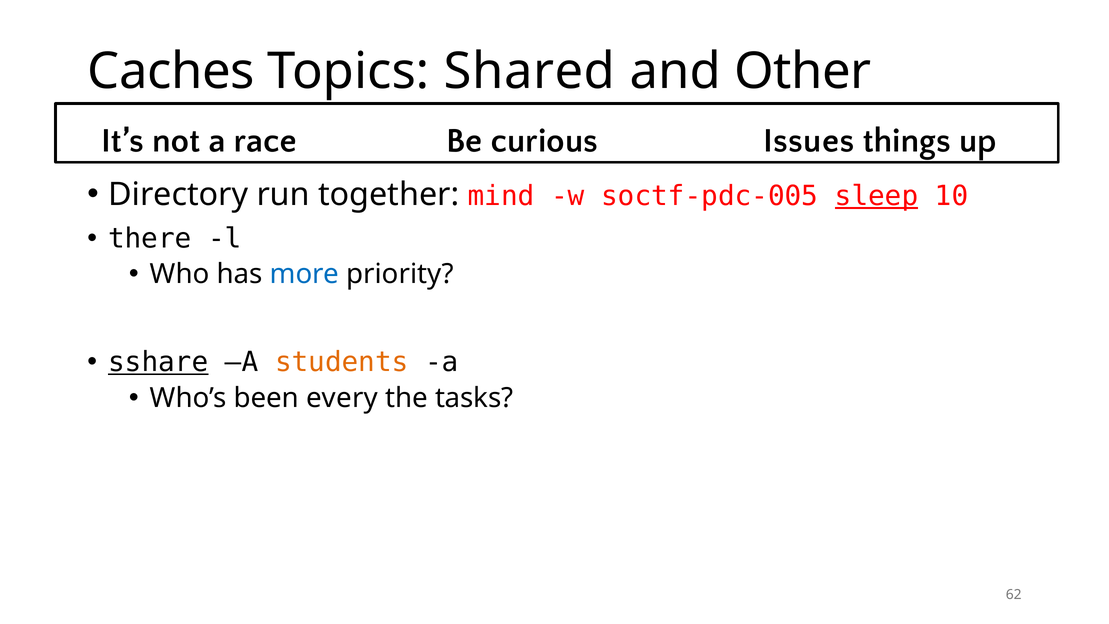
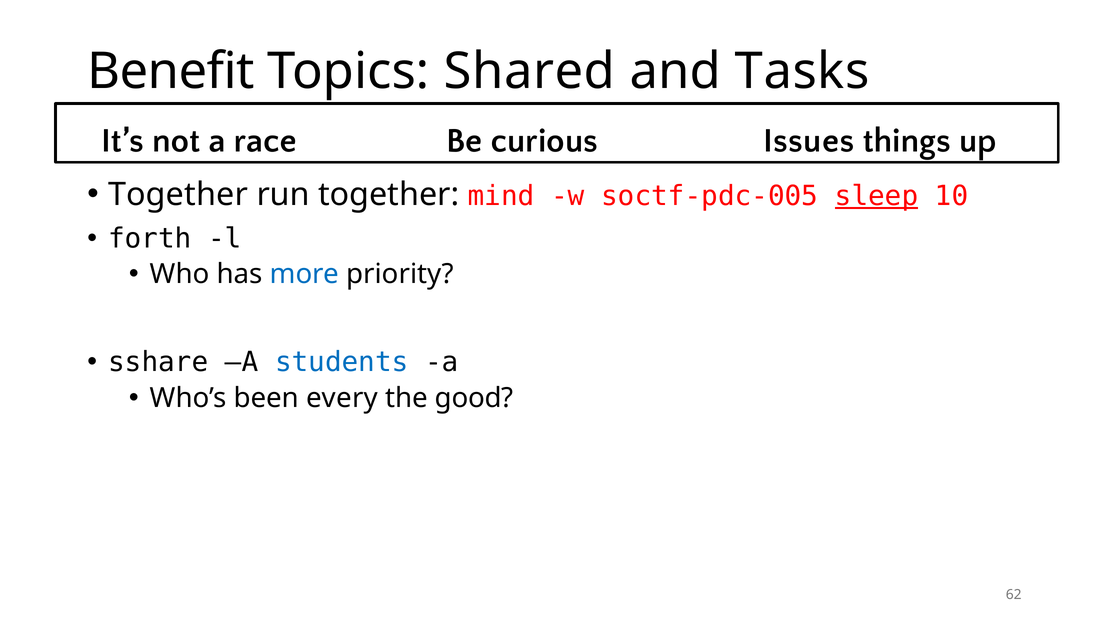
Caches: Caches -> Benefit
Other: Other -> Tasks
Directory at (178, 194): Directory -> Together
there: there -> forth
sshare underline: present -> none
students colour: orange -> blue
tasks: tasks -> good
